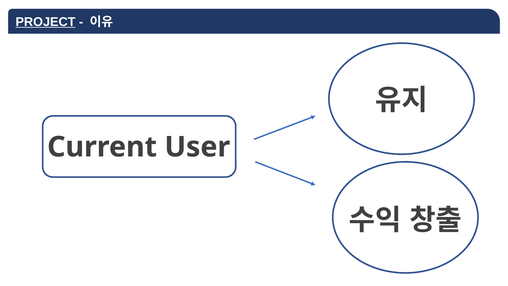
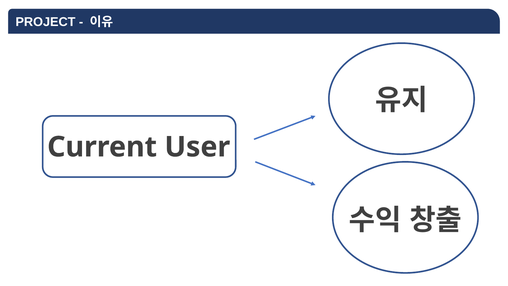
PROJECT underline: present -> none
